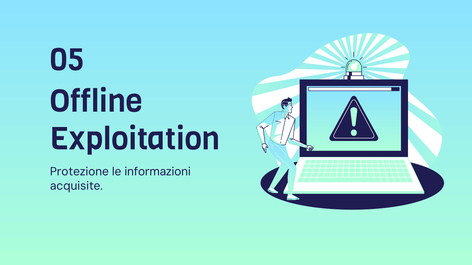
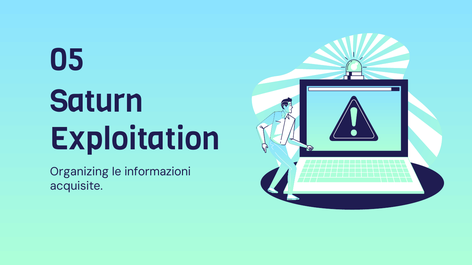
Offline: Offline -> Saturn
Protezione: Protezione -> Organizing
